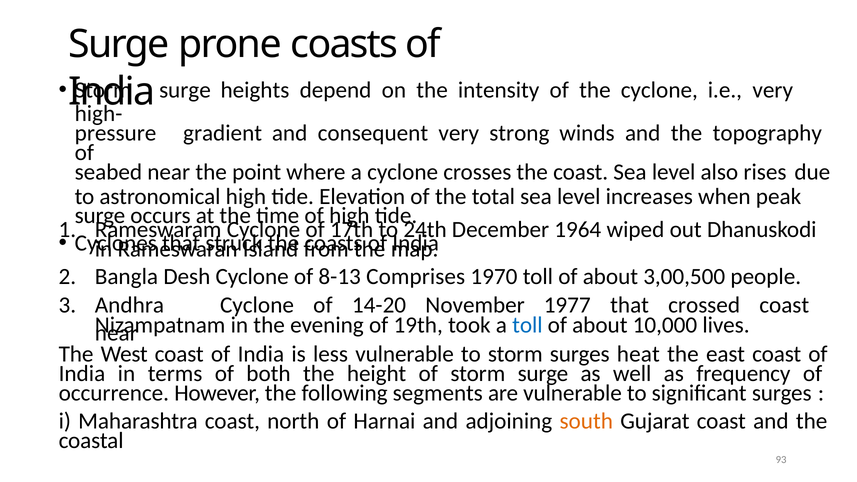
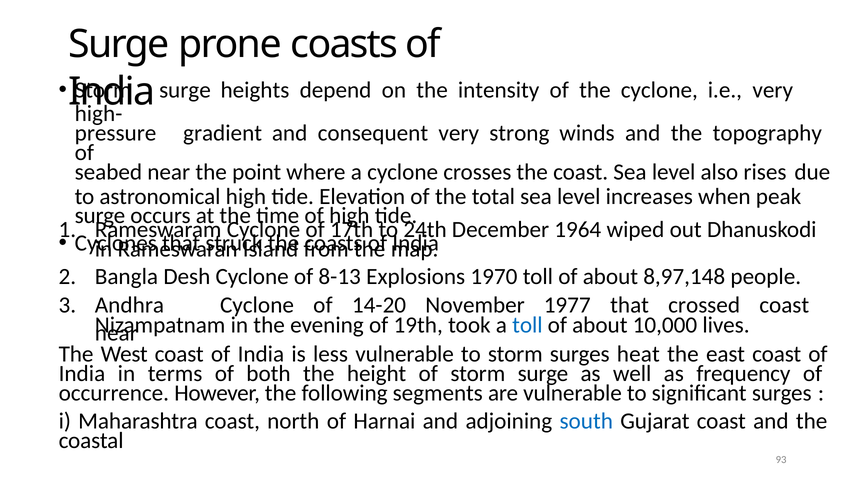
Comprises: Comprises -> Explosions
3,00,500: 3,00,500 -> 8,97,148
south colour: orange -> blue
